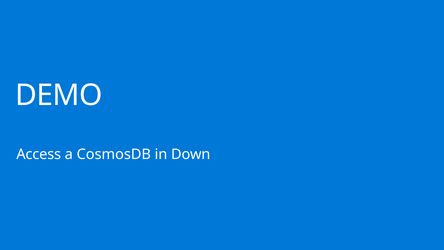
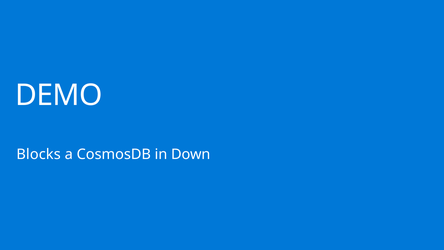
Access: Access -> Blocks
